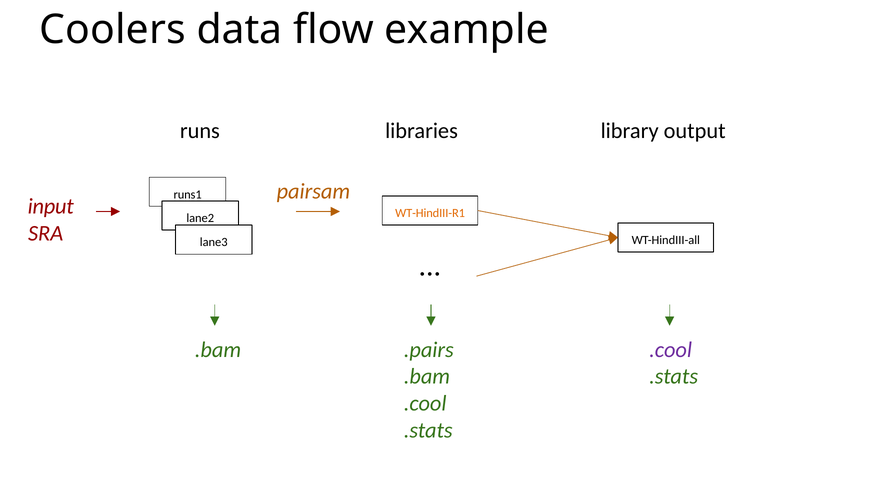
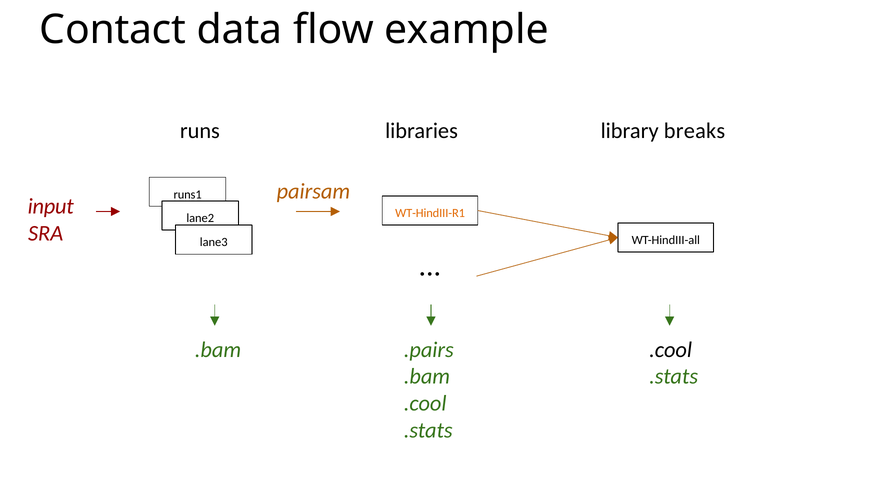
Coolers: Coolers -> Contact
output: output -> breaks
.cool at (671, 350) colour: purple -> black
